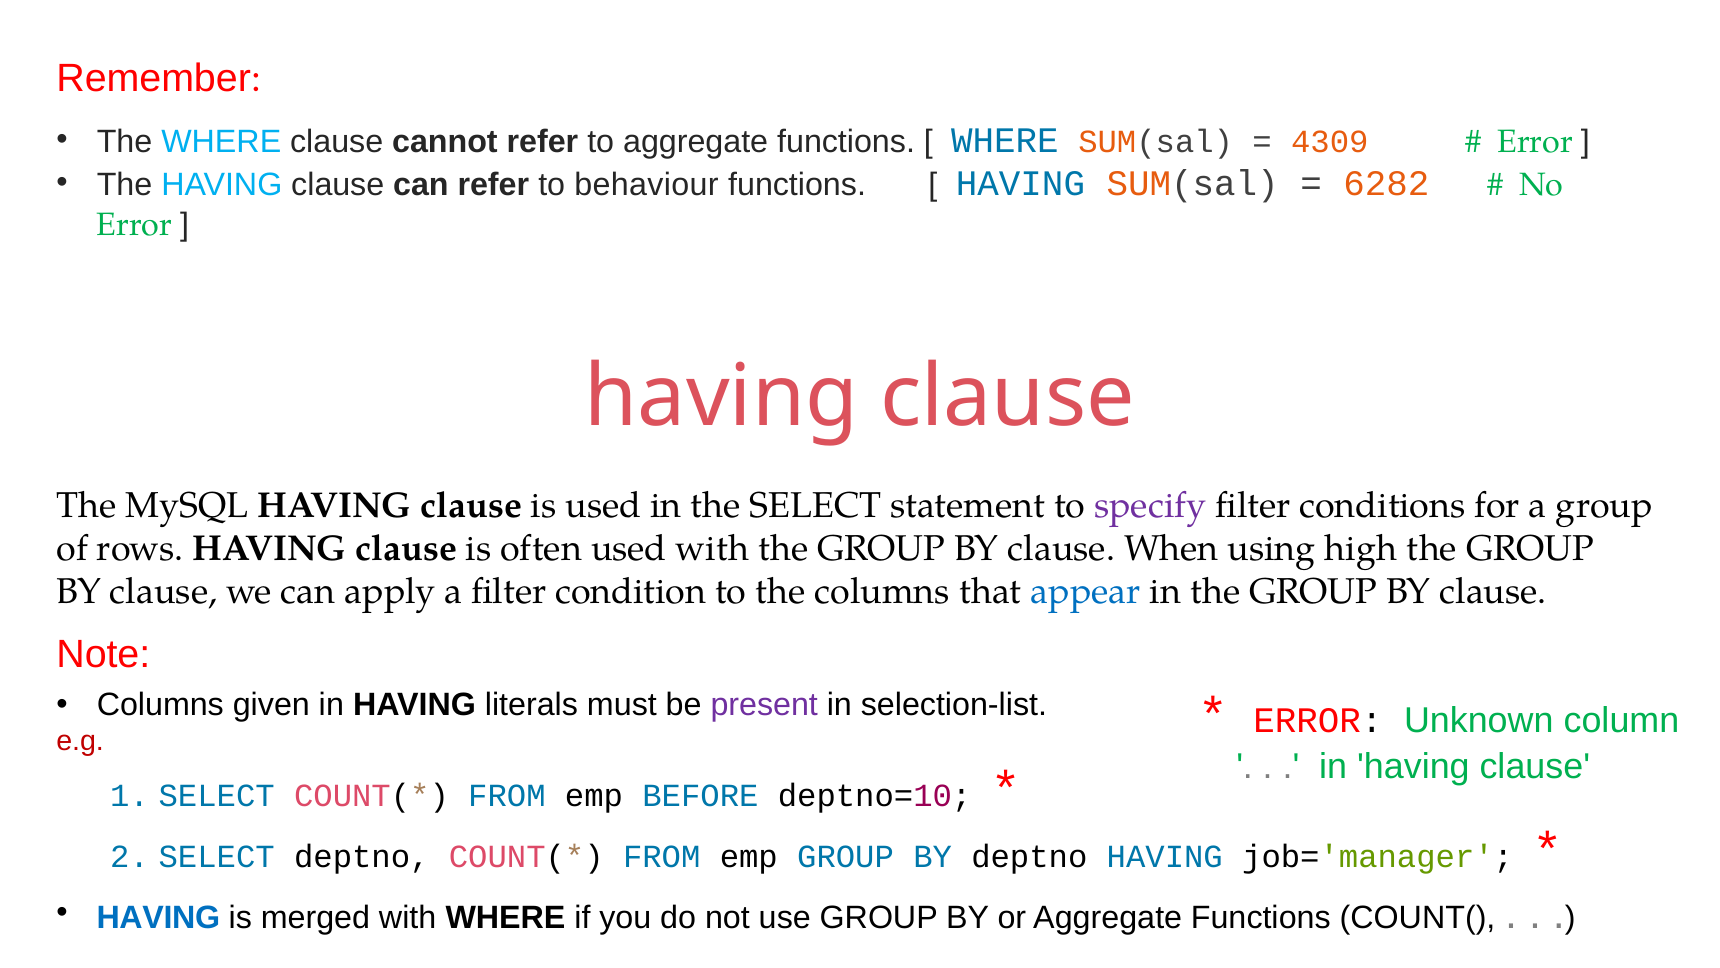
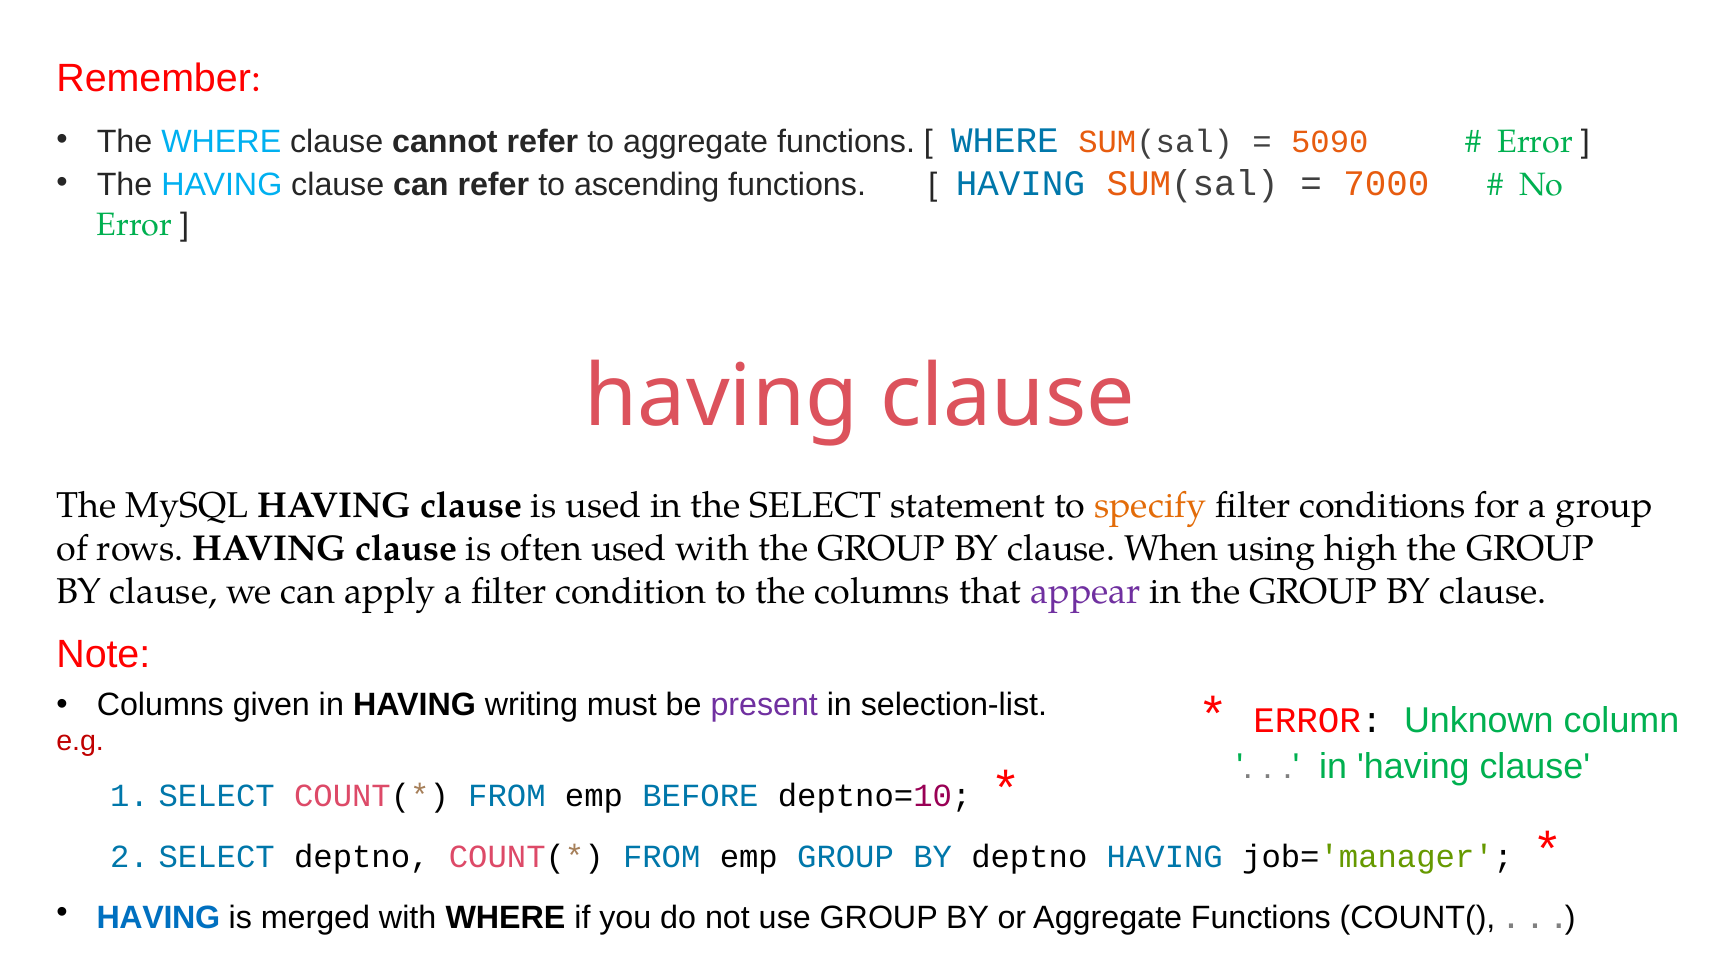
4309: 4309 -> 5090
behaviour: behaviour -> ascending
6282: 6282 -> 7000
specify colour: purple -> orange
appear colour: blue -> purple
literals: literals -> writing
